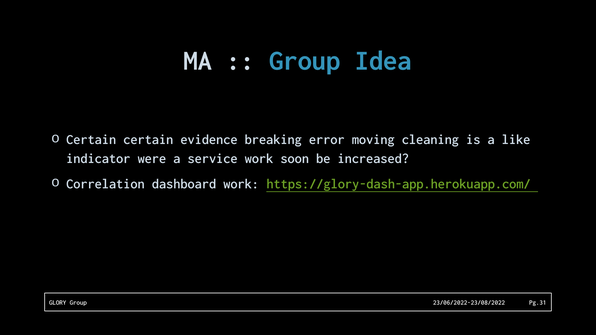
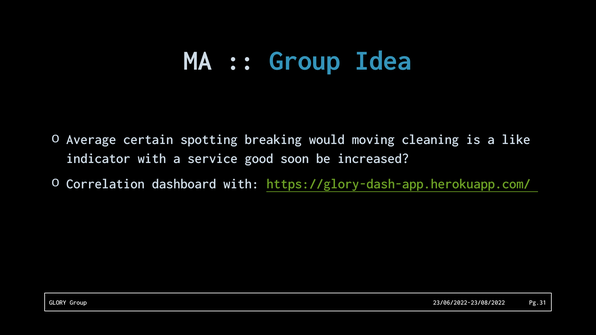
Certain at (91, 140): Certain -> Average
evidence: evidence -> spotting
error: error -> would
indicator were: were -> with
service work: work -> good
dashboard work: work -> with
